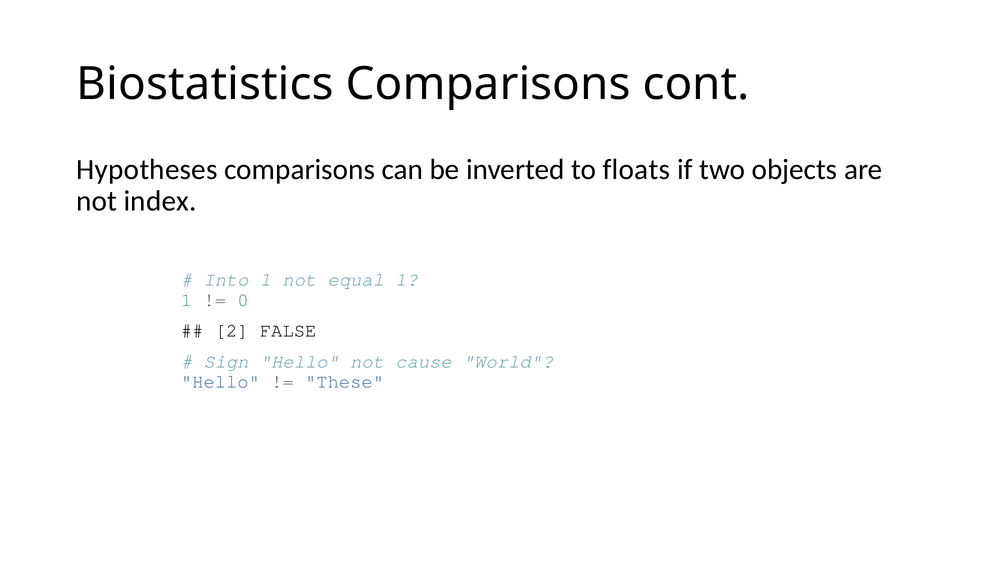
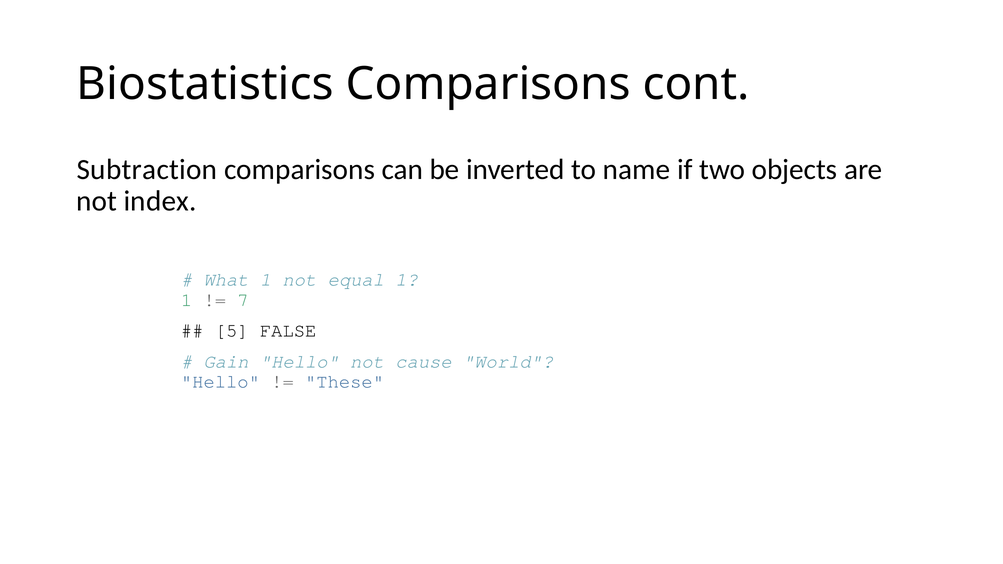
Hypotheses: Hypotheses -> Subtraction
floats: floats -> name
Into: Into -> What
0: 0 -> 7
2: 2 -> 5
Sign: Sign -> Gain
